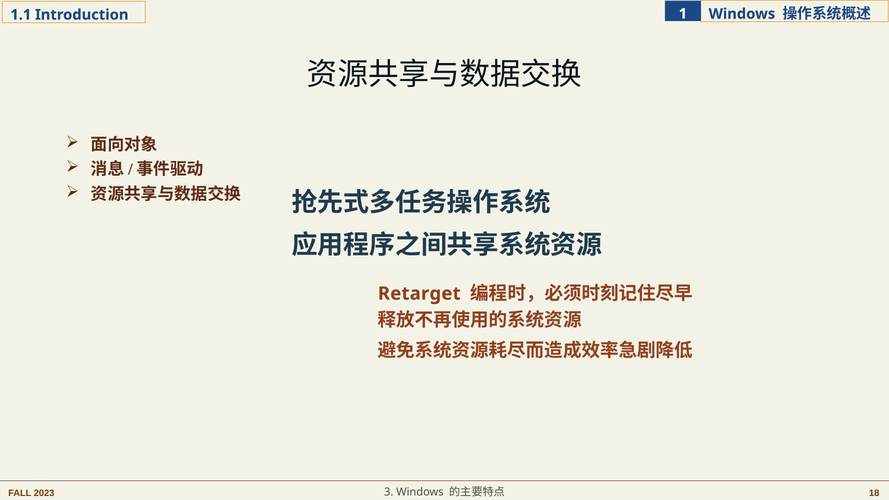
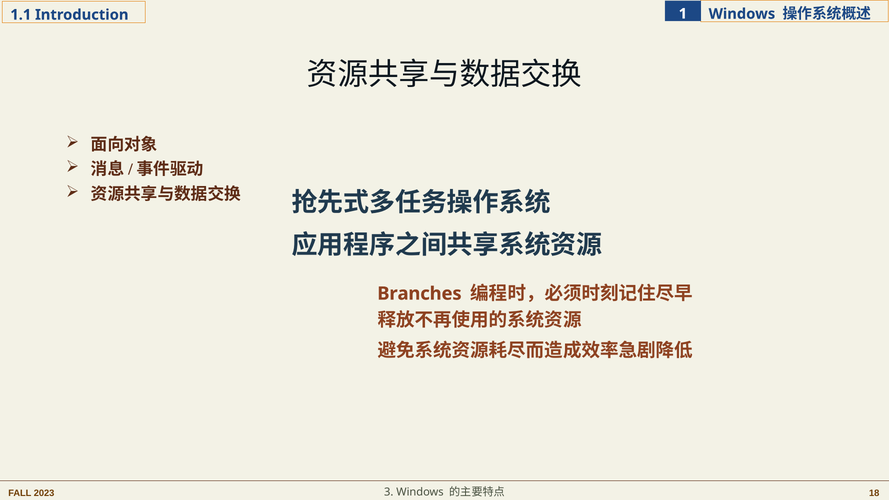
Retarget: Retarget -> Branches
